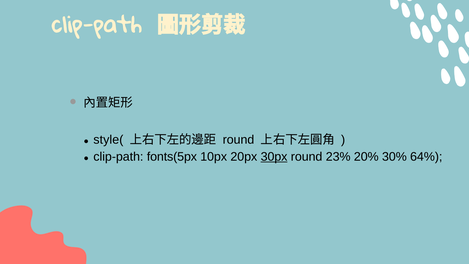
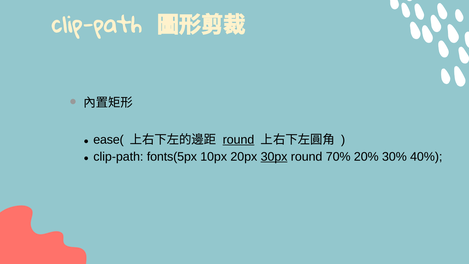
style(: style( -> ease(
round at (238, 140) underline: none -> present
23%: 23% -> 70%
64%: 64% -> 40%
